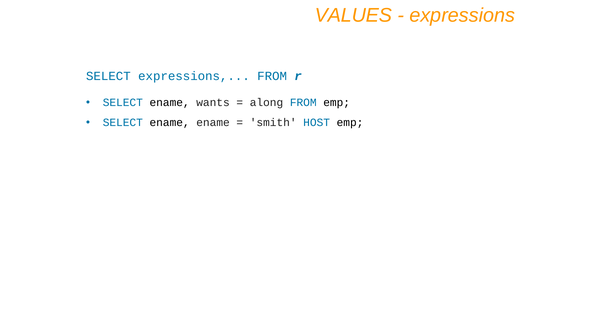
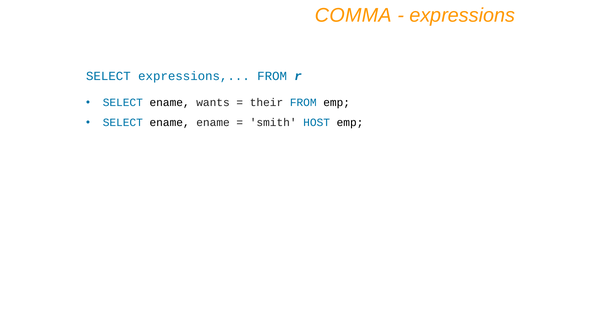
VALUES: VALUES -> COMMA
along: along -> their
